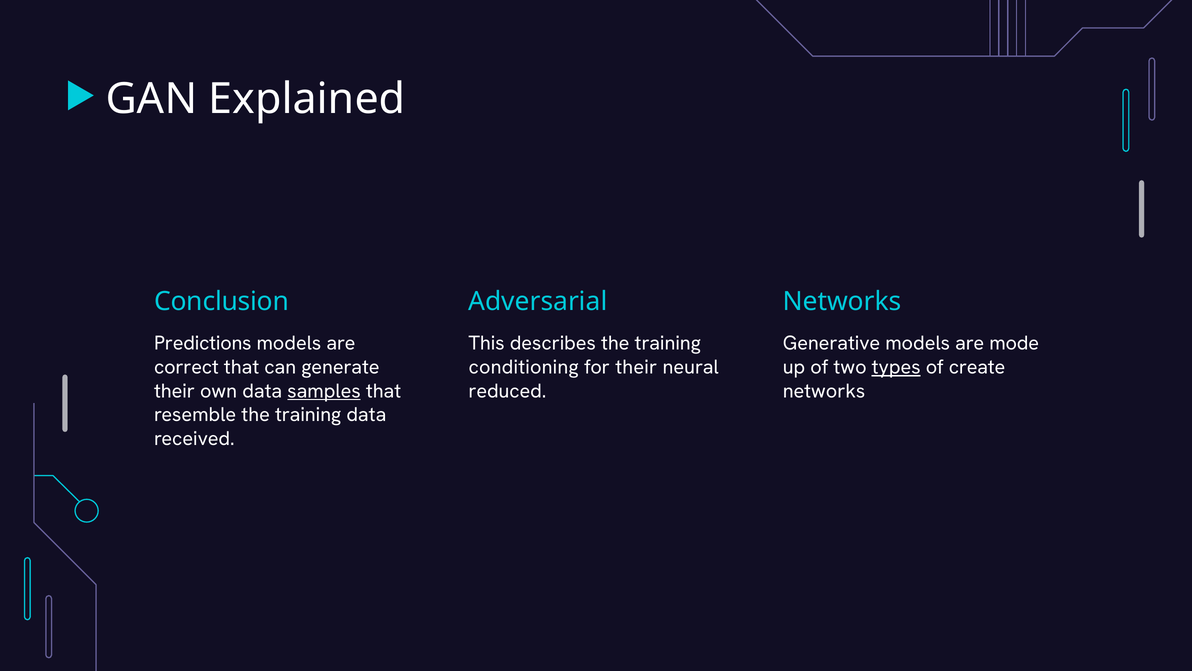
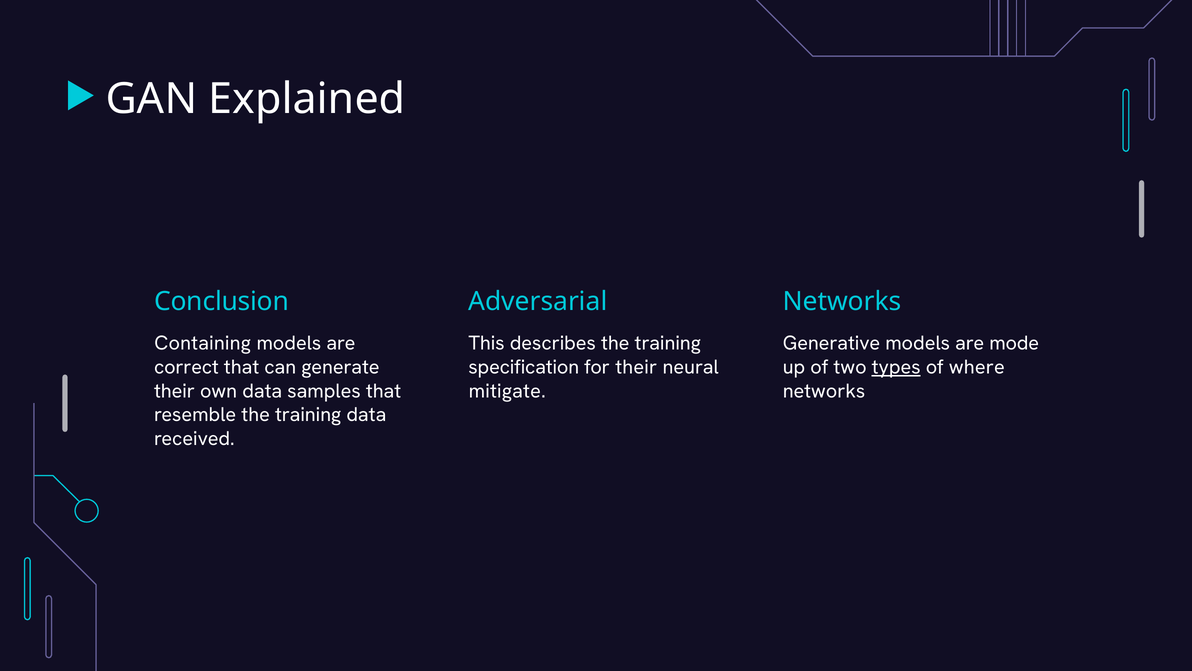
Predictions: Predictions -> Containing
conditioning: conditioning -> specification
create: create -> where
samples underline: present -> none
reduced: reduced -> mitigate
